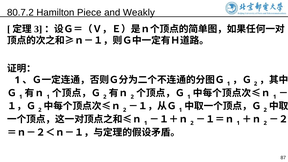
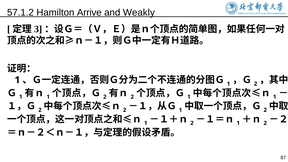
80.7.2: 80.7.2 -> 57.1.2
Piece: Piece -> Arrive
